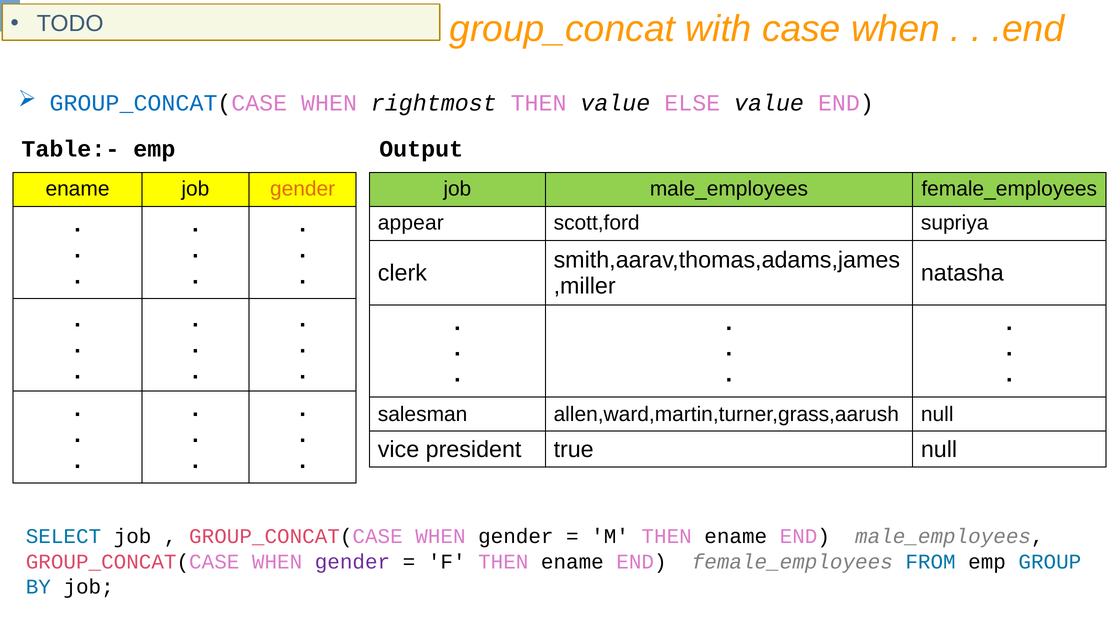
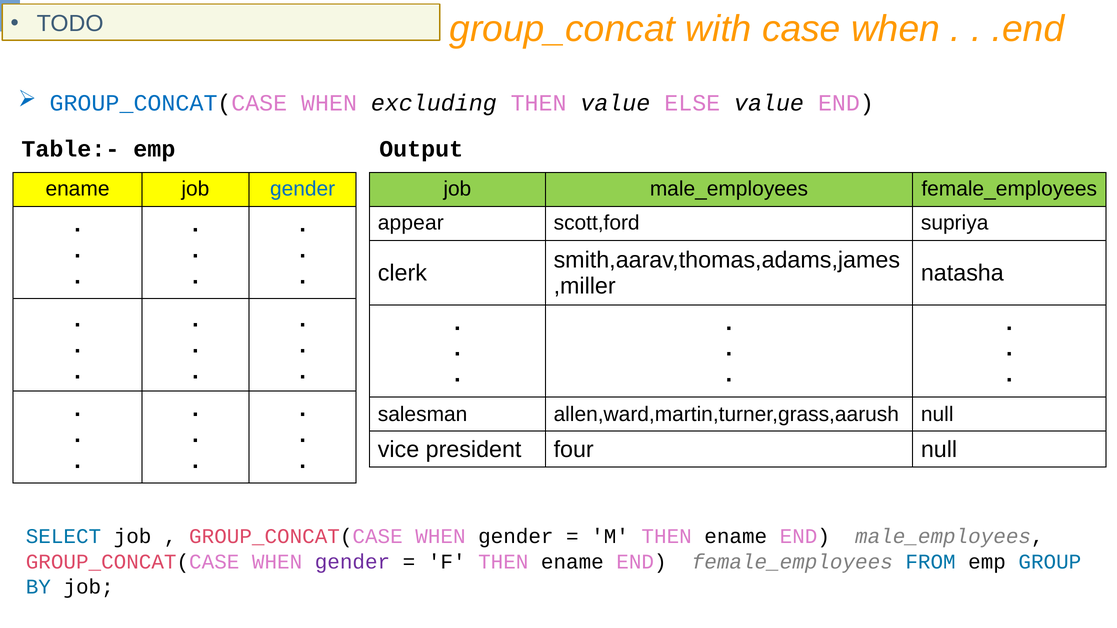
rightmost: rightmost -> excluding
gender at (303, 189) colour: orange -> blue
true: true -> four
